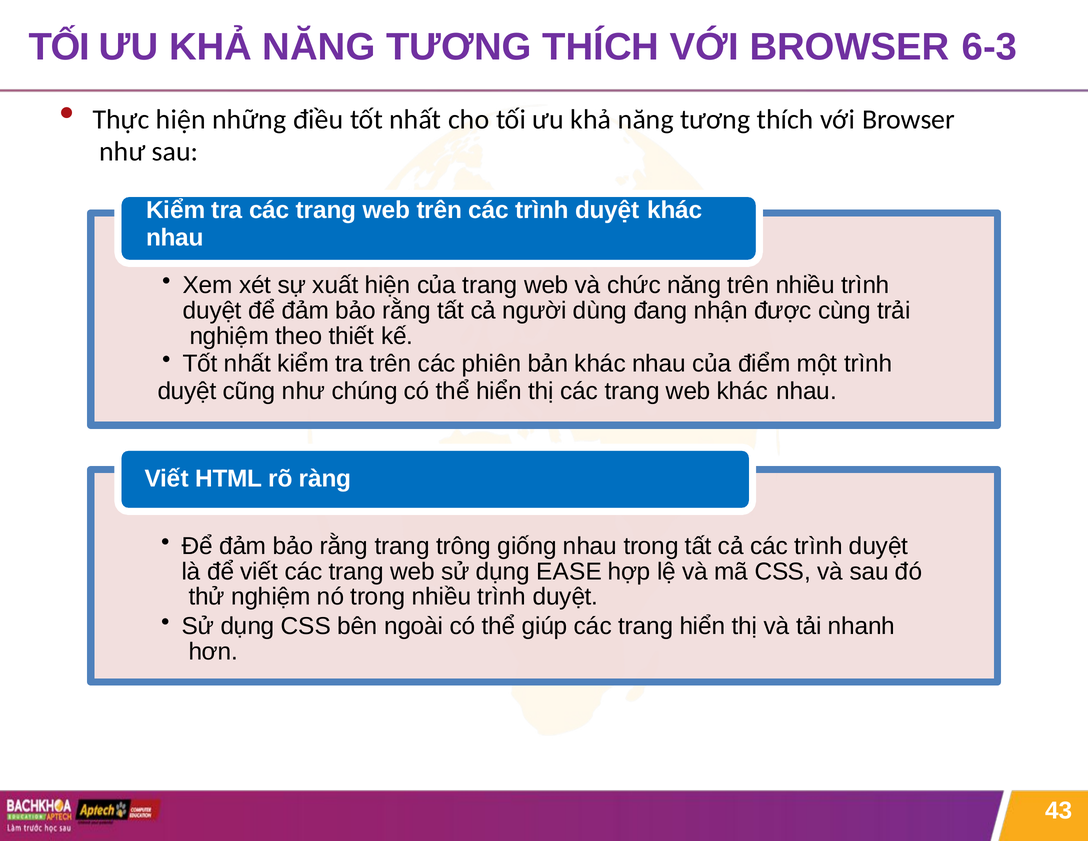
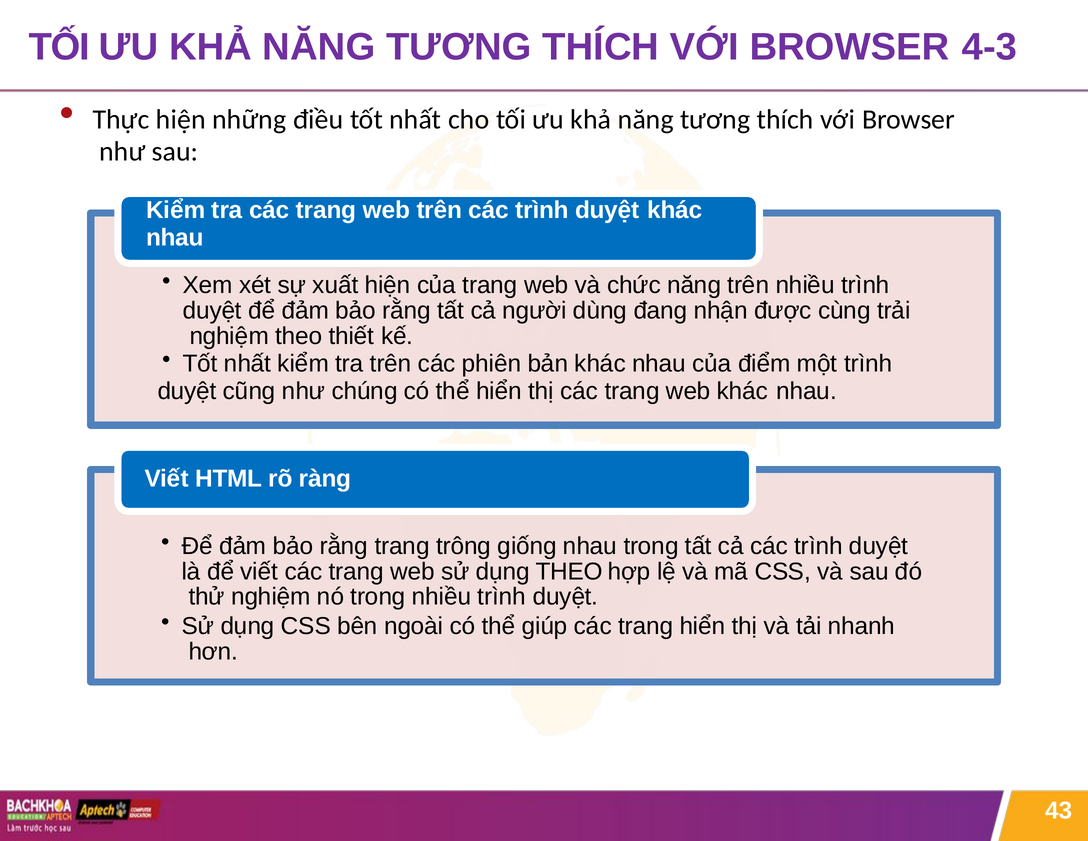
6-3: 6-3 -> 4-3
dụng EASE: EASE -> THEO
